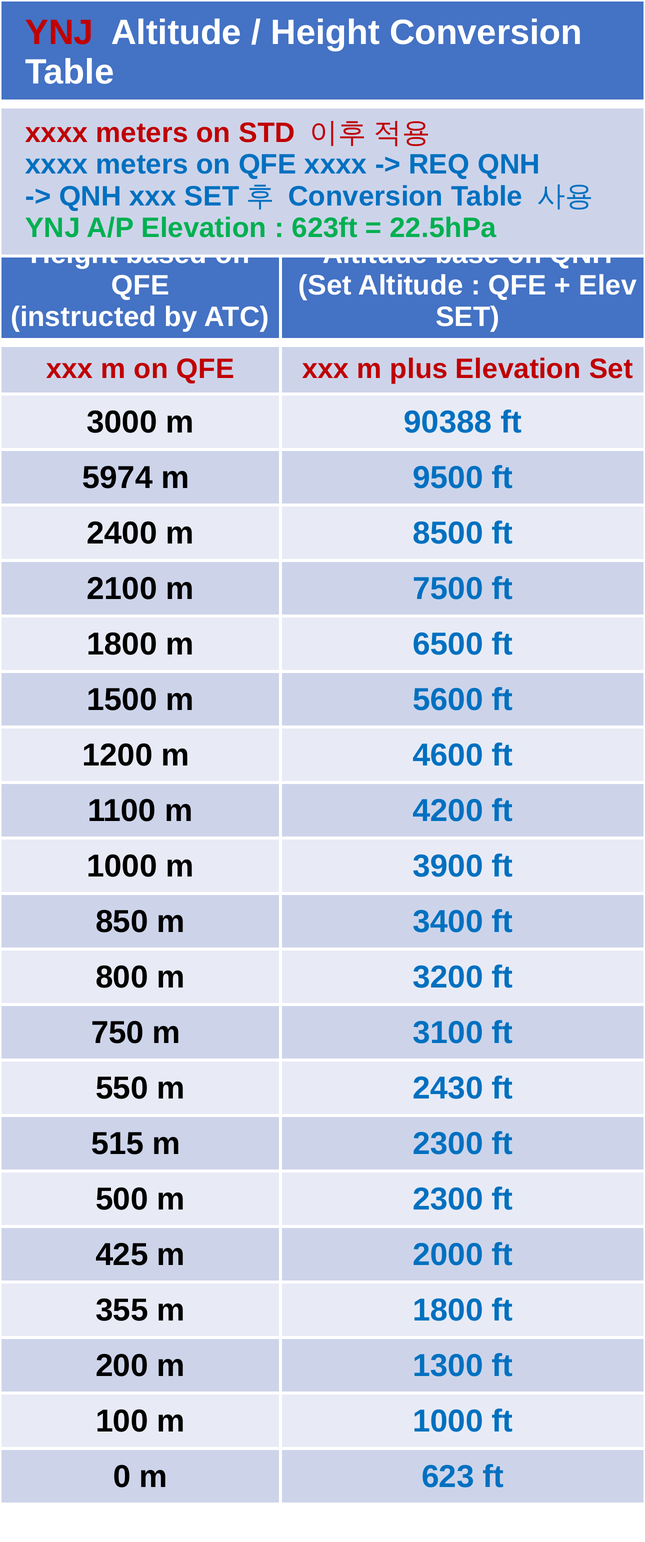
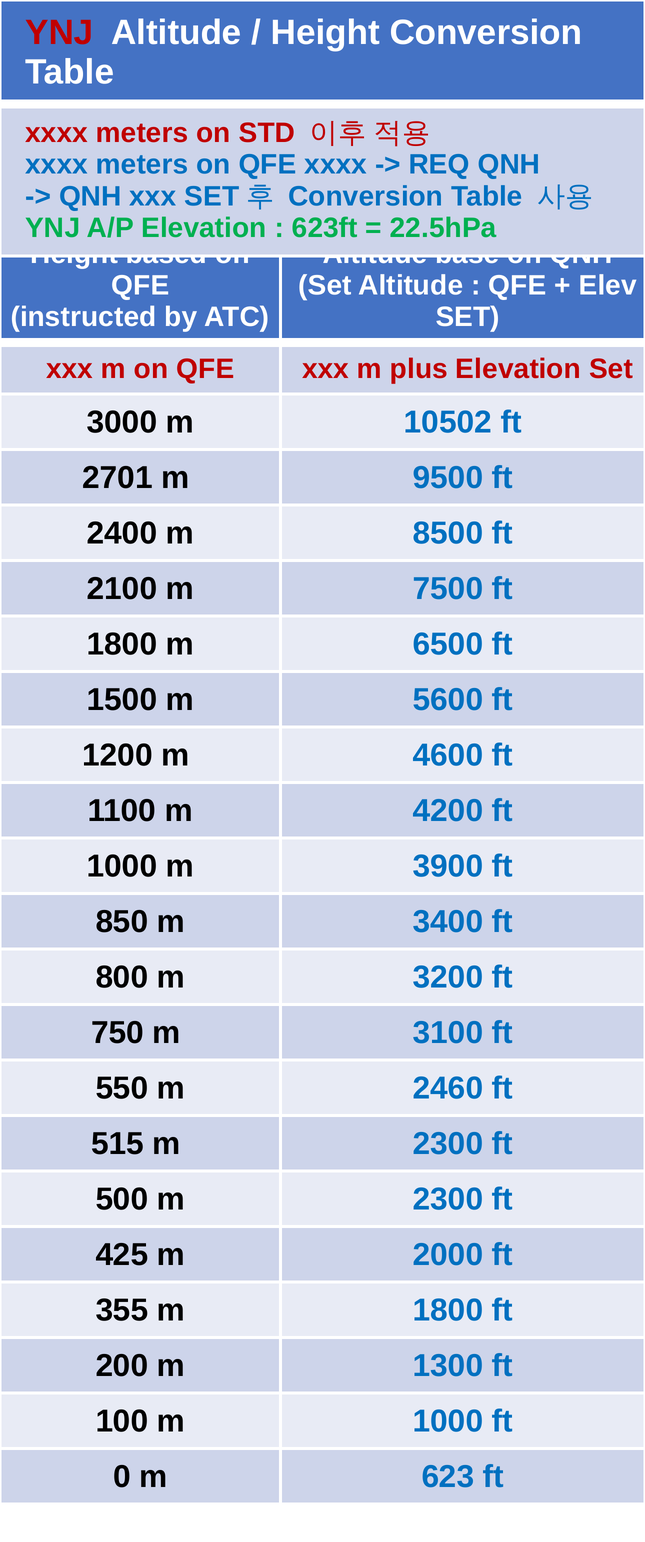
90388: 90388 -> 10502
5974: 5974 -> 2701
2430: 2430 -> 2460
